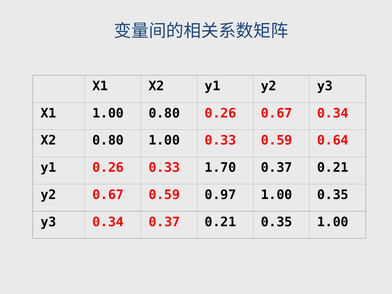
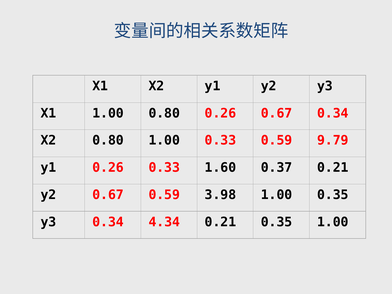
0.64: 0.64 -> 9.79
1.70: 1.70 -> 1.60
0.97: 0.97 -> 3.98
0.34 0.37: 0.37 -> 4.34
